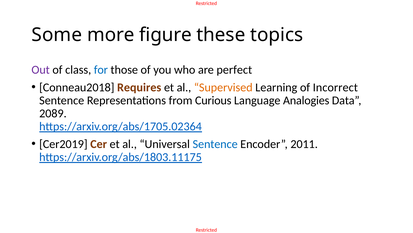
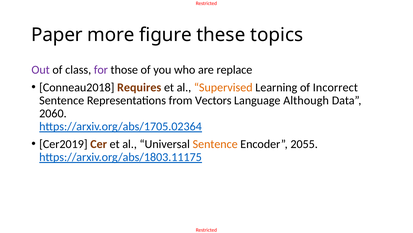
Some: Some -> Paper
for colour: blue -> purple
perfect: perfect -> replace
Curious: Curious -> Vectors
Analogies: Analogies -> Although
2089: 2089 -> 2060
Sentence at (215, 144) colour: blue -> orange
2011: 2011 -> 2055
